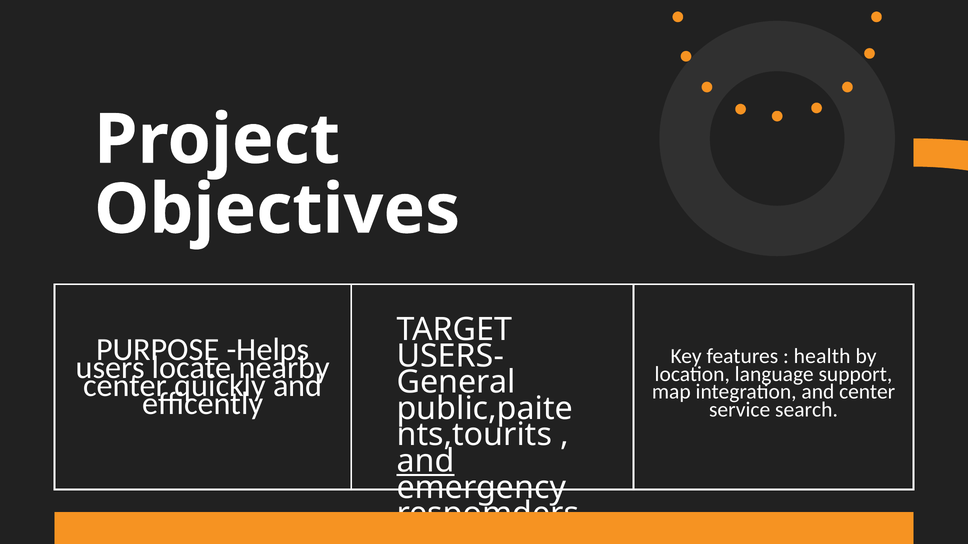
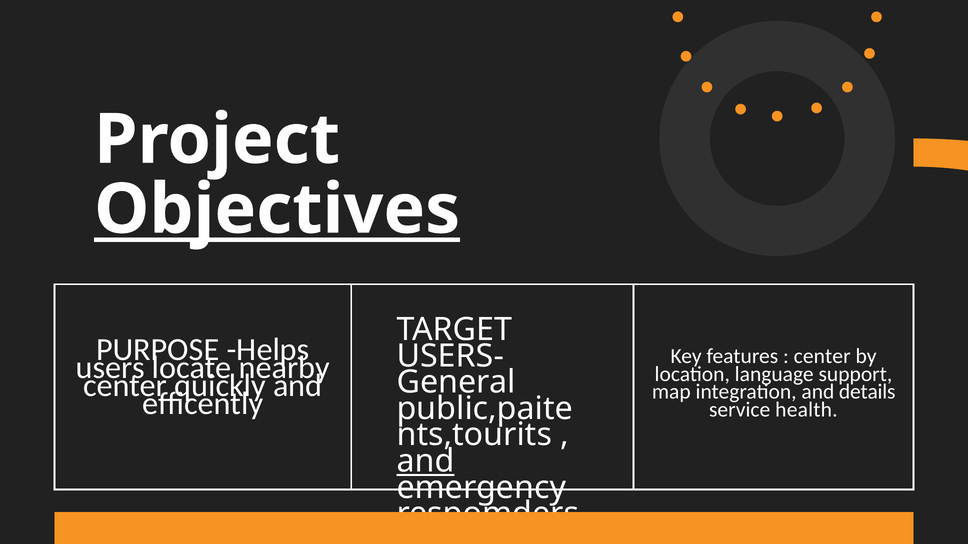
Objectives underline: none -> present
health at (822, 357): health -> center
and center: center -> details
search: search -> health
